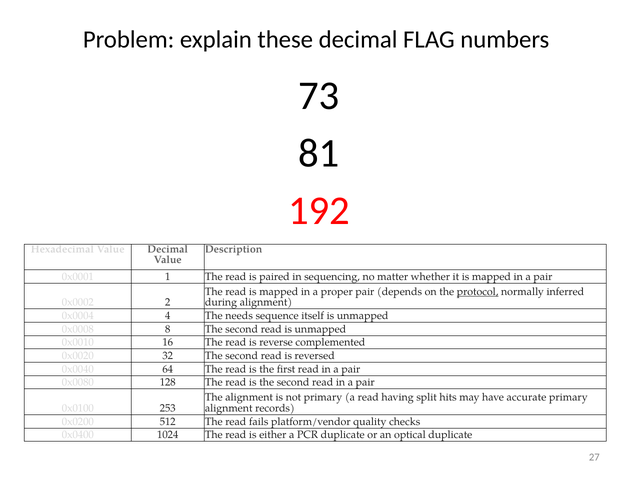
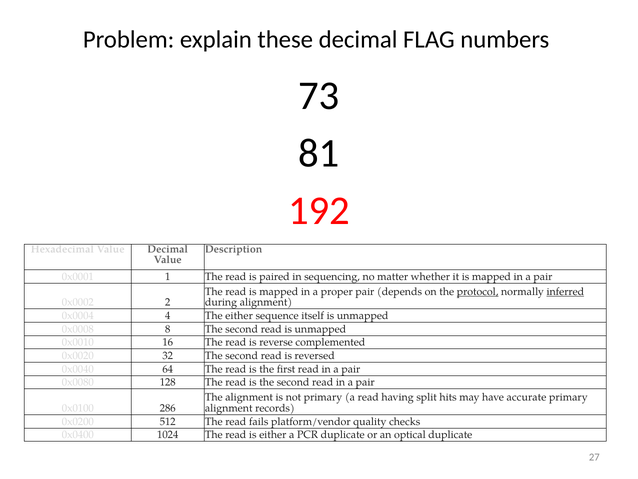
inferred underline: none -> present
The needs: needs -> either
253: 253 -> 286
